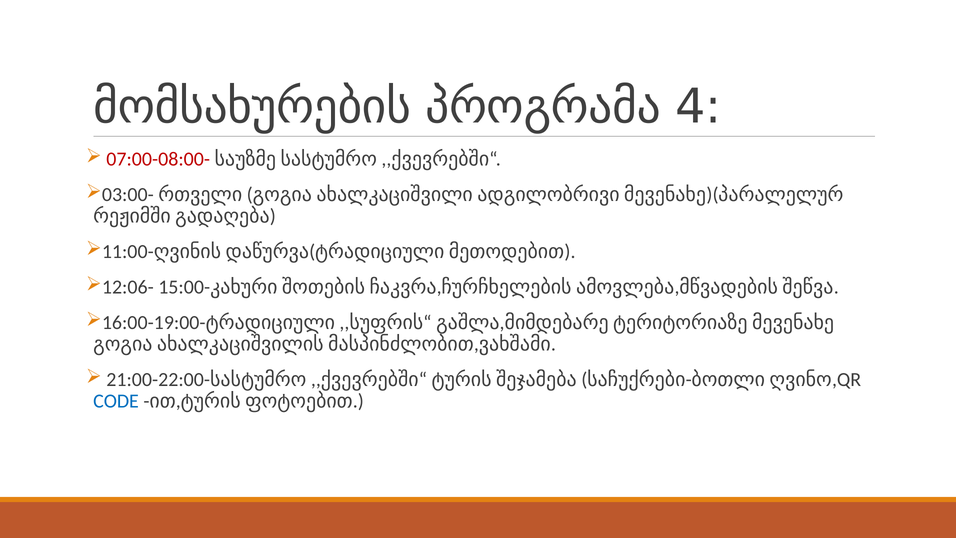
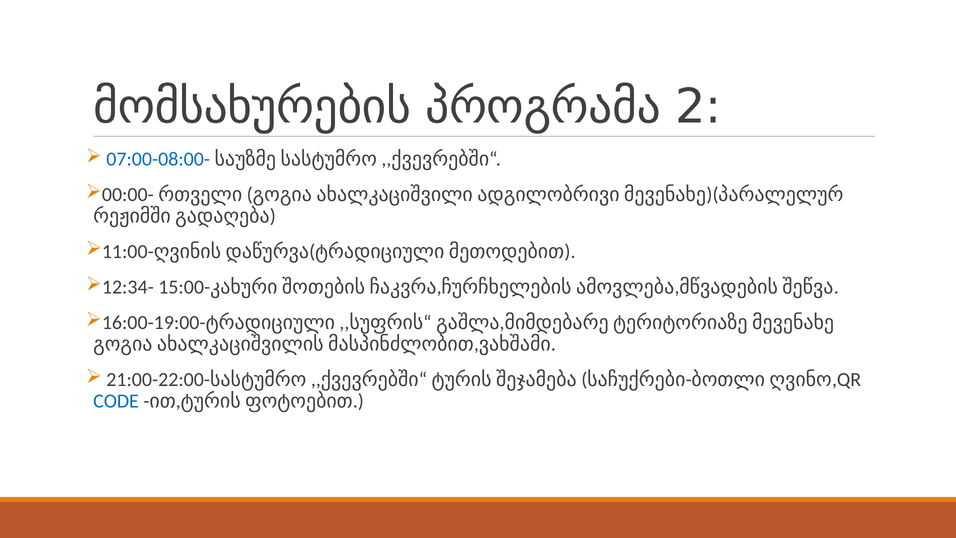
4: 4 -> 2
07:00-08:00- colour: red -> blue
03:00-: 03:00- -> 00:00-
12:06-: 12:06- -> 12:34-
